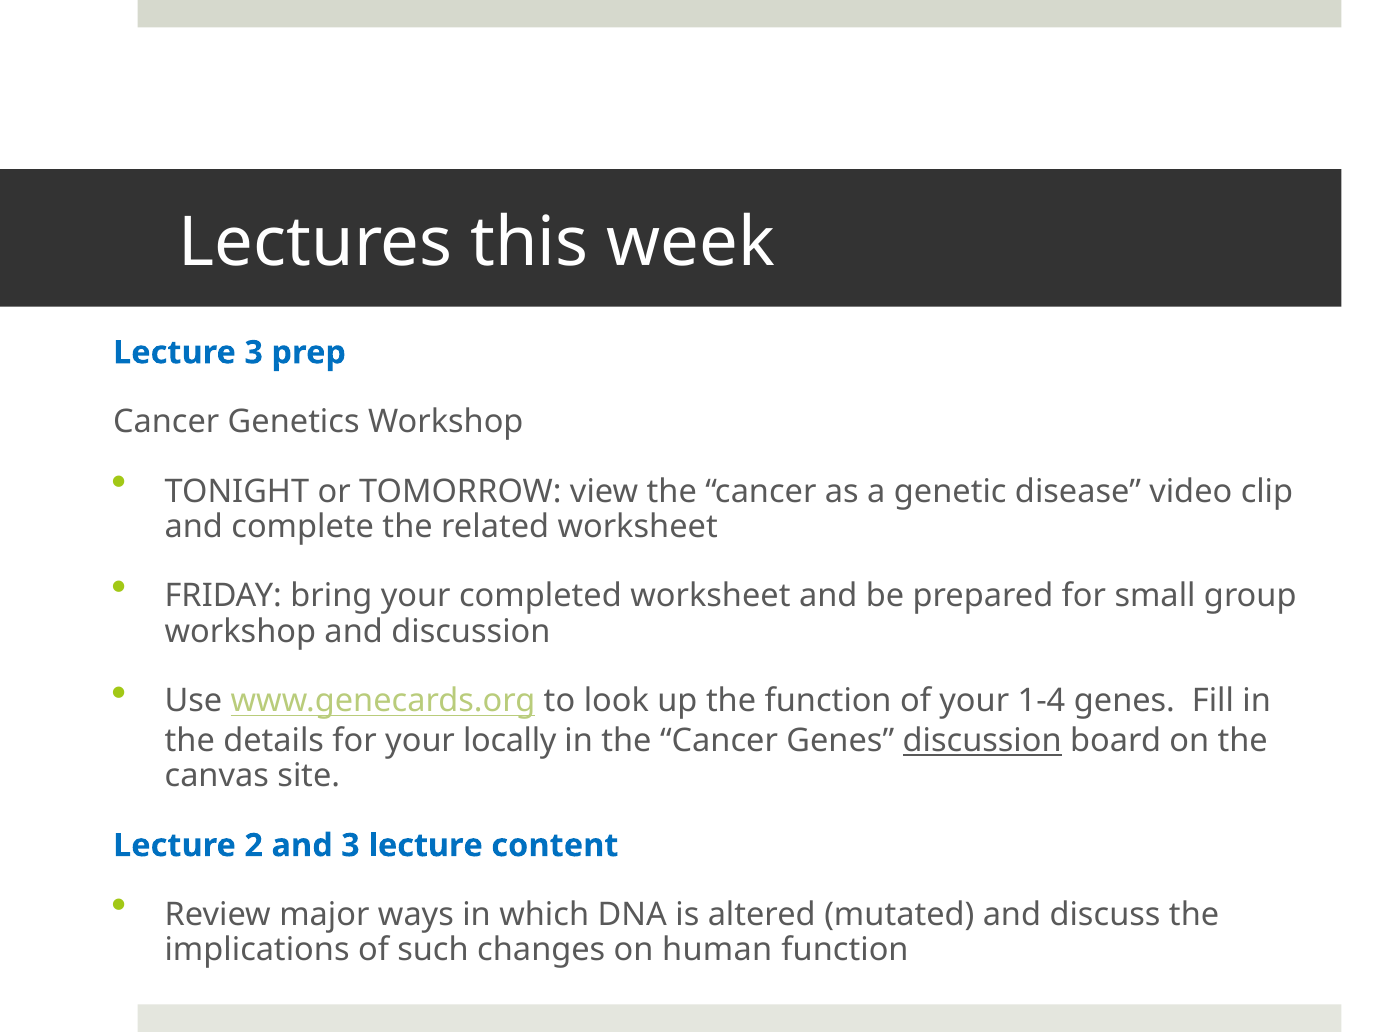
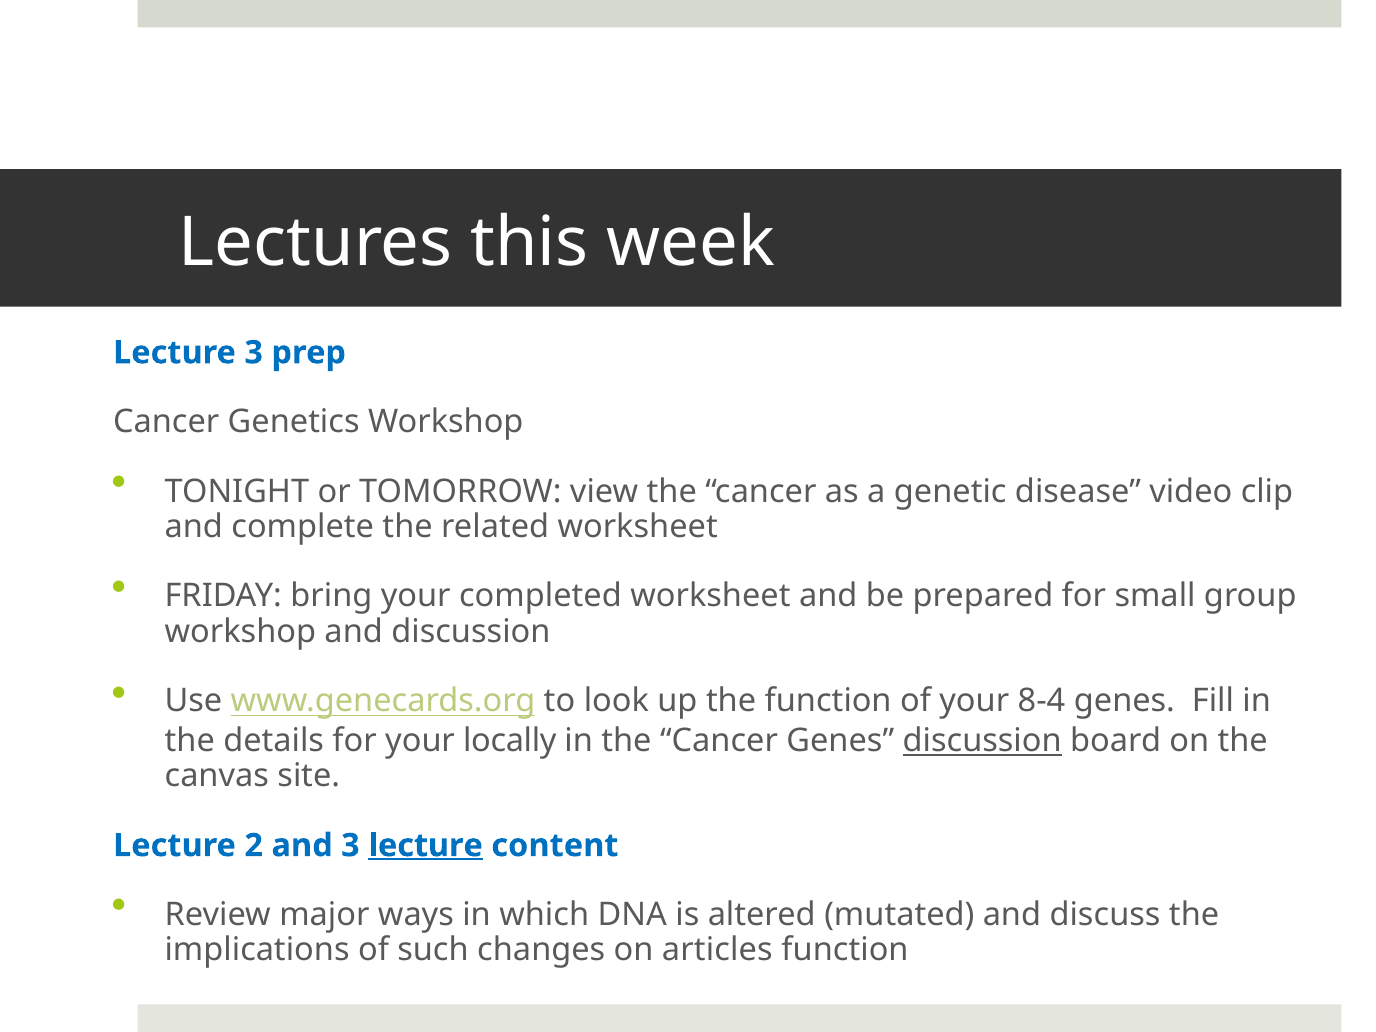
1-4: 1-4 -> 8-4
lecture at (426, 845) underline: none -> present
human: human -> articles
